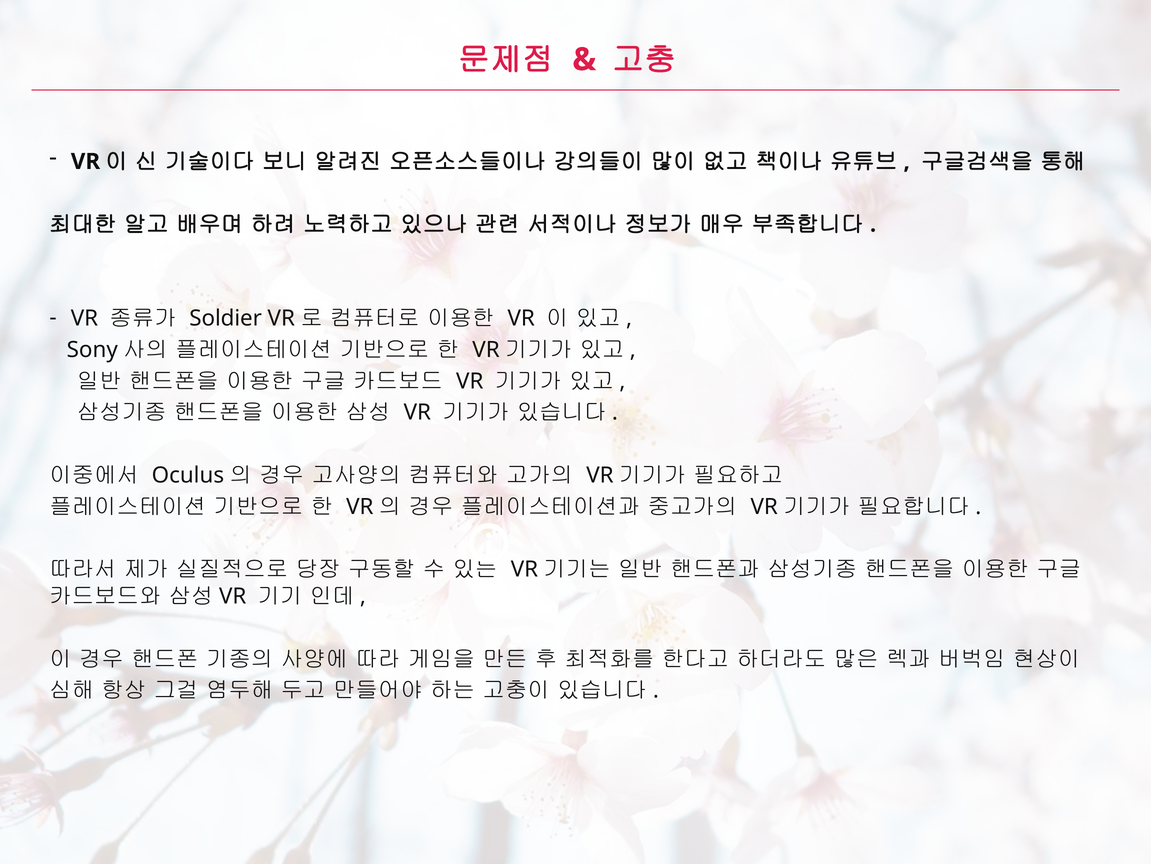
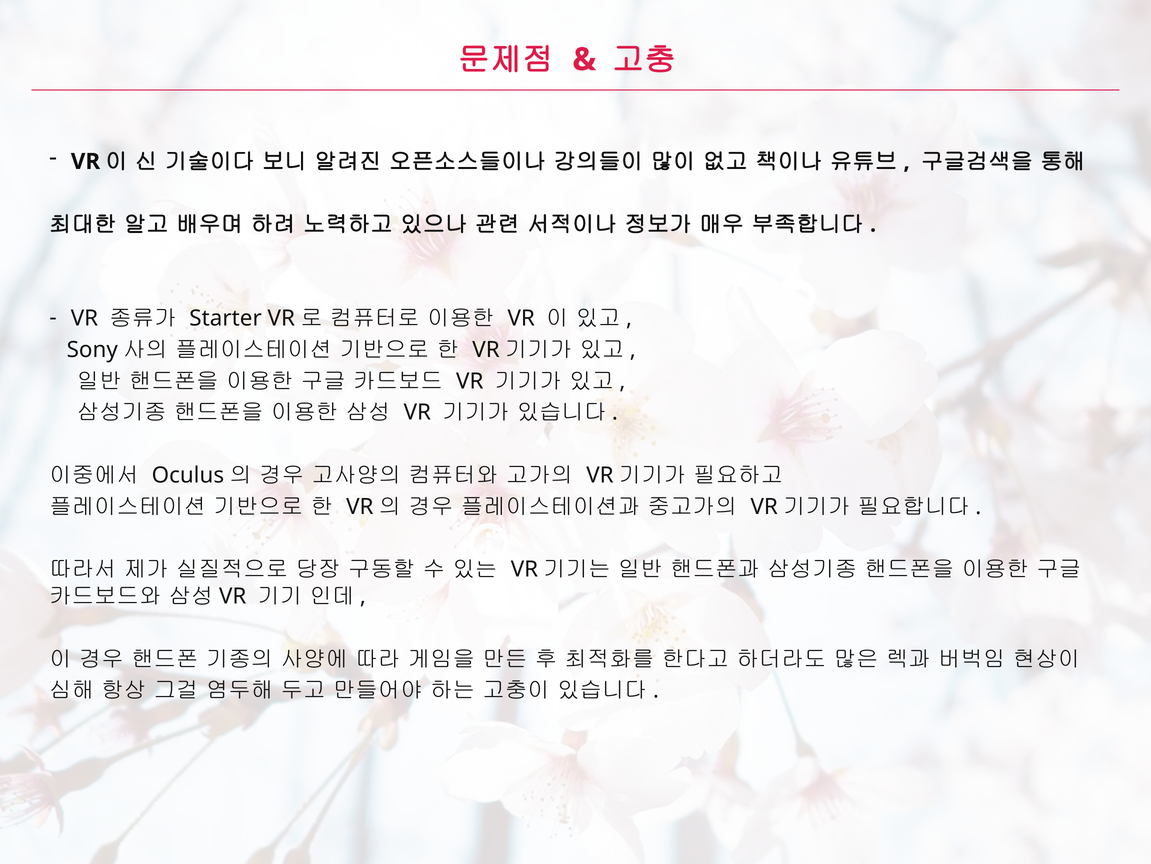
Soldier: Soldier -> Starter
